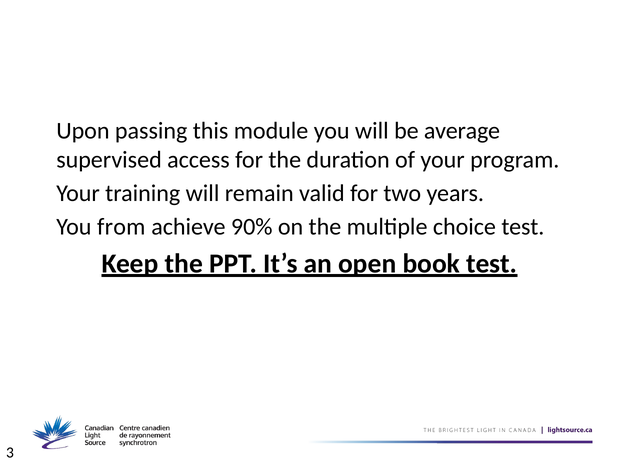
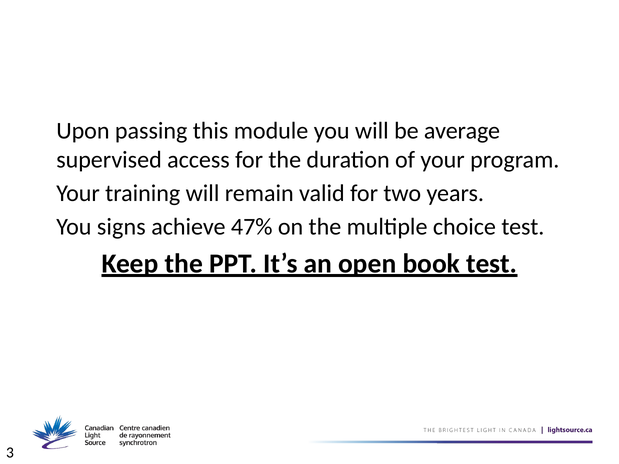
from: from -> signs
90%: 90% -> 47%
